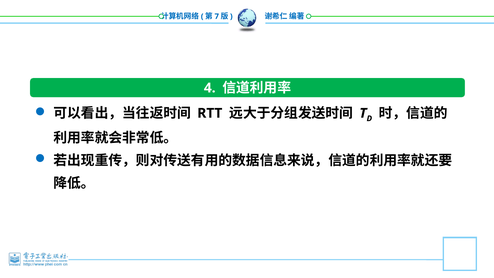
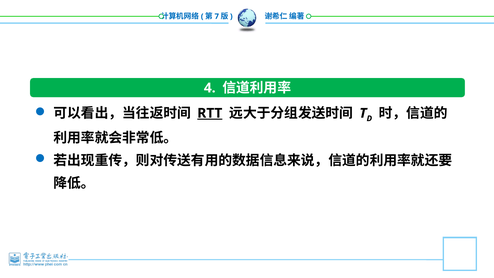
RTT underline: none -> present
